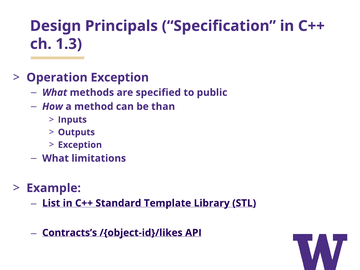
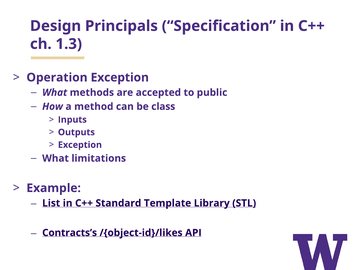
specified: specified -> accepted
than: than -> class
